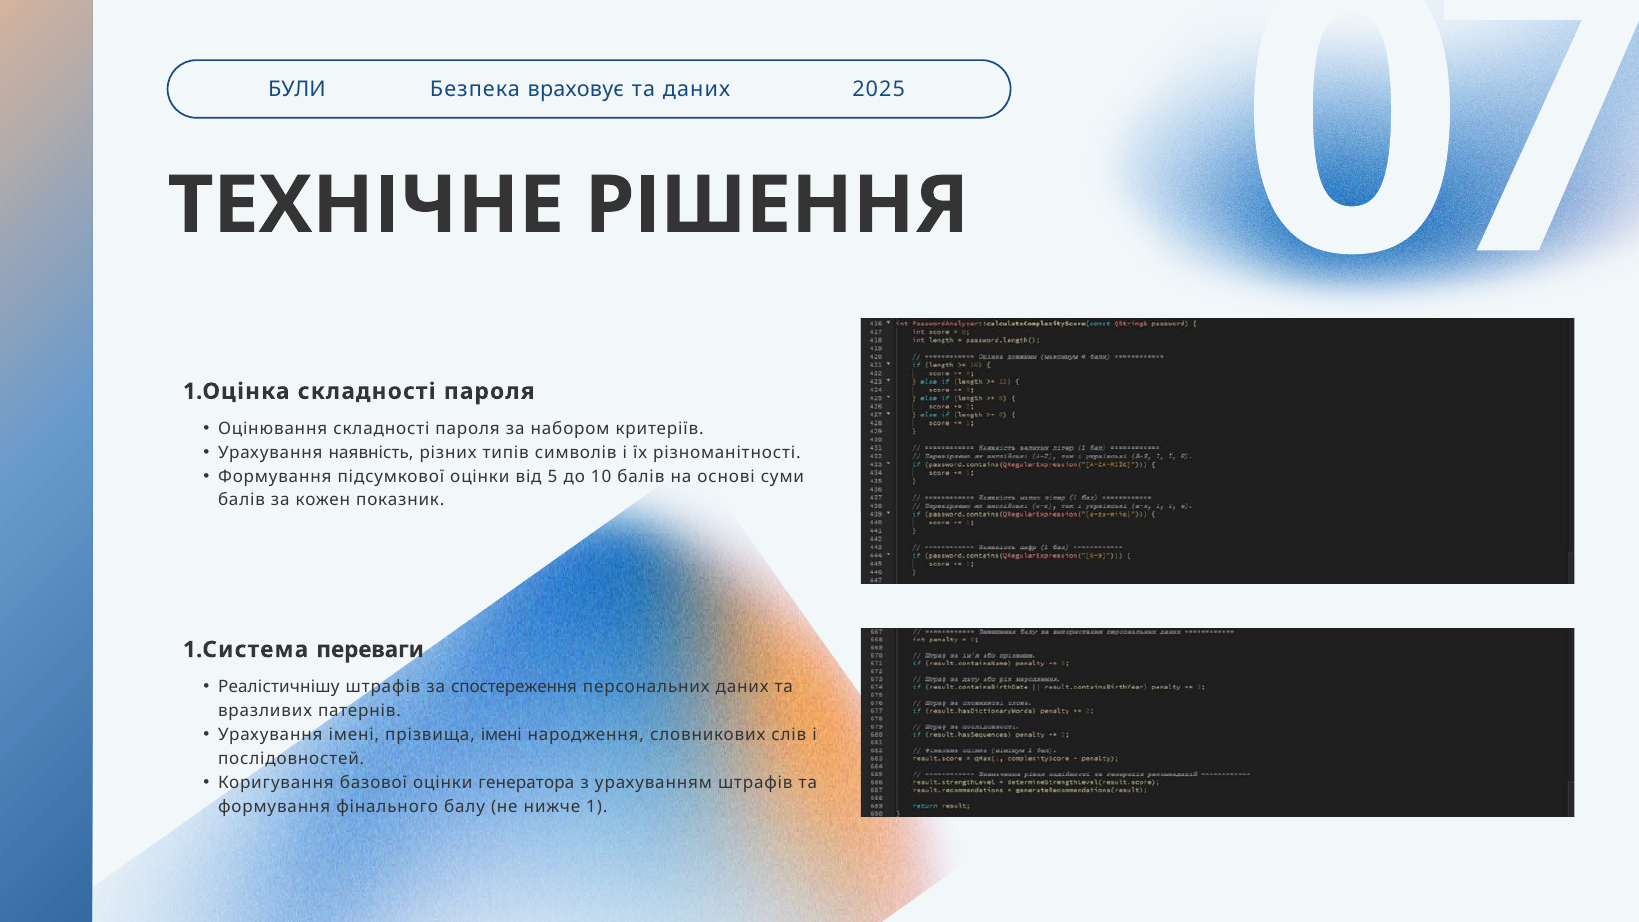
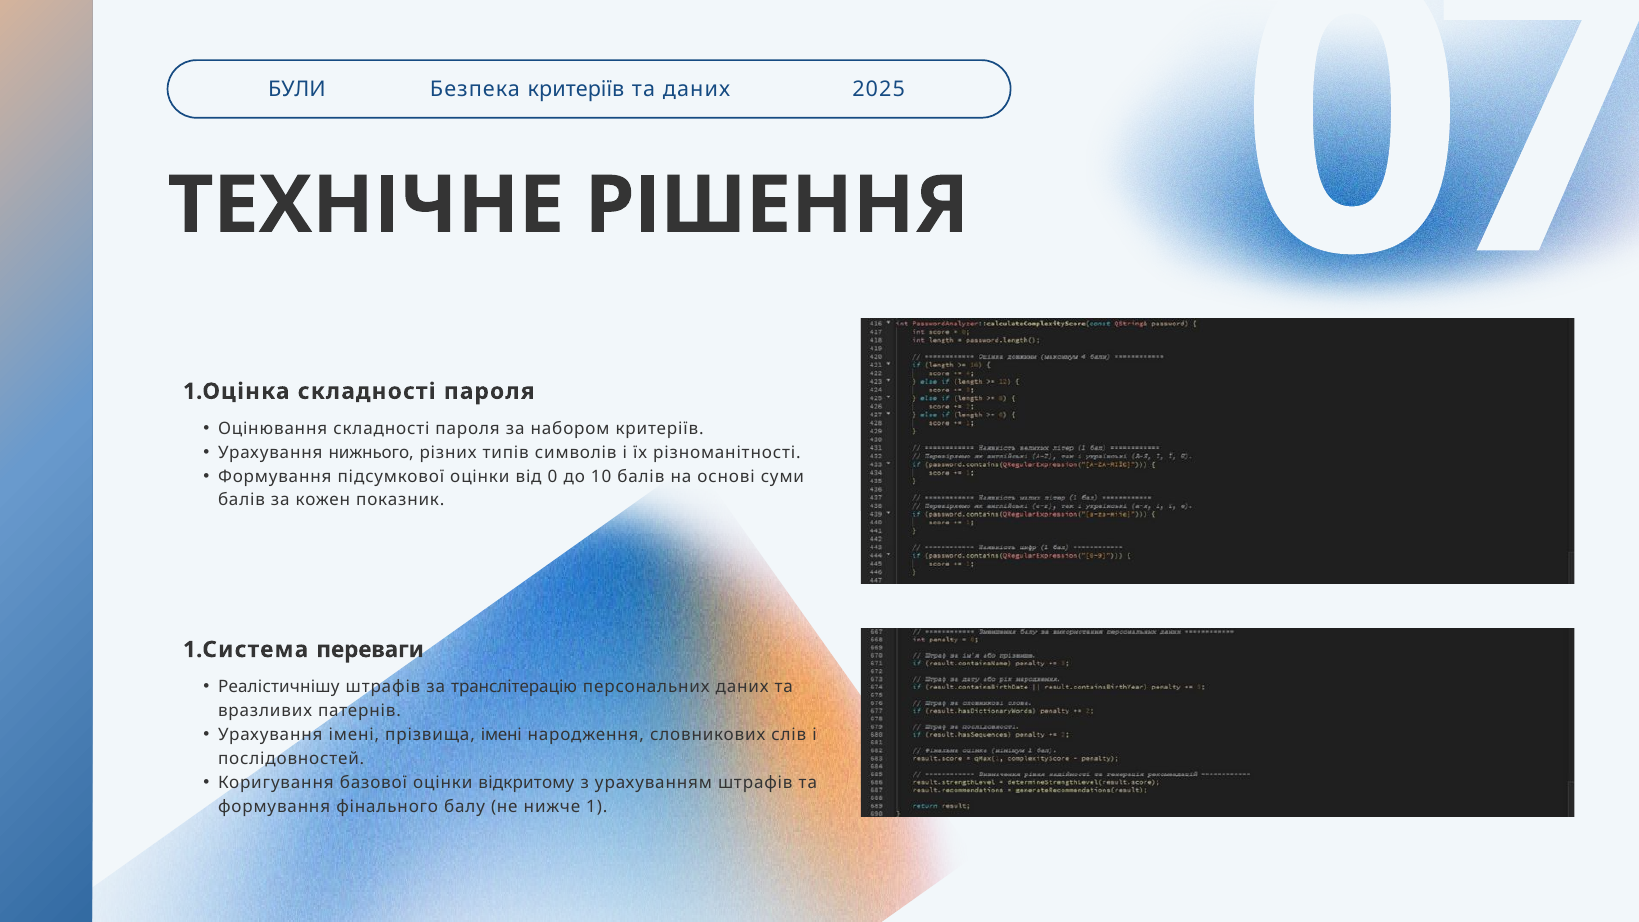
Безпека враховує: враховує -> критеріїв
наявність: наявність -> нижнього
5: 5 -> 0
спостереження: спостереження -> транслітерацію
генератора: генератора -> відкритому
